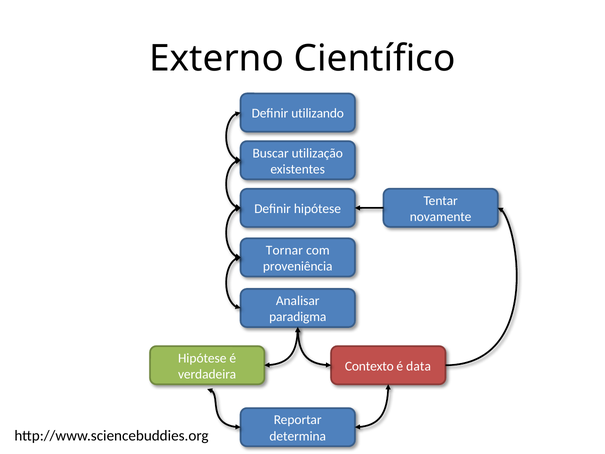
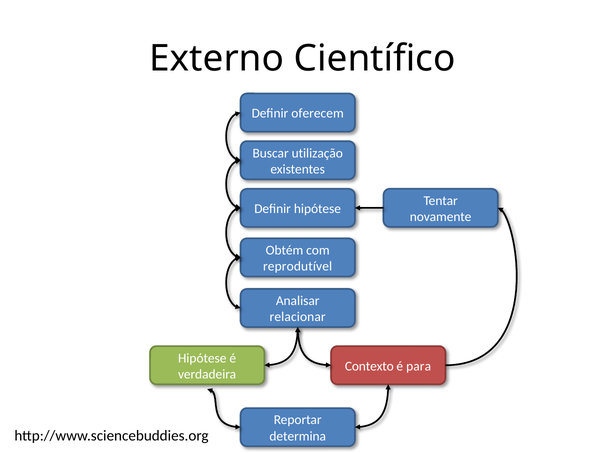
utilizando: utilizando -> oferecem
Tornar: Tornar -> Obtém
proveniência: proveniência -> reprodutível
paradigma: paradigma -> relacionar
data: data -> para
